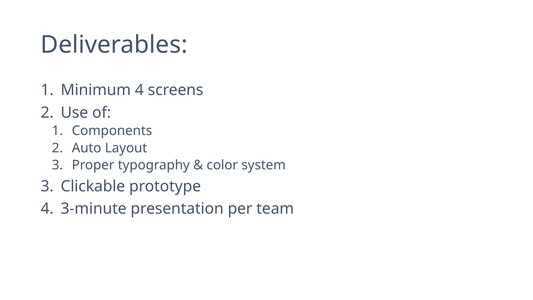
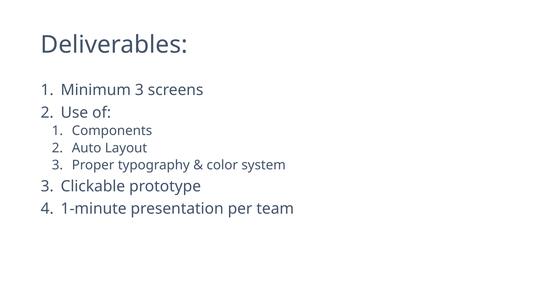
Minimum 4: 4 -> 3
3-minute: 3-minute -> 1-minute
